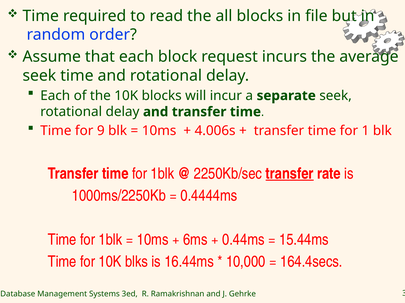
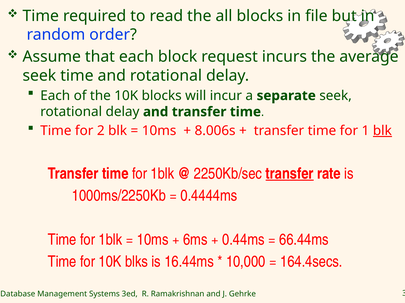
9: 9 -> 2
4.006s: 4.006s -> 8.006s
blk at (382, 131) underline: none -> present
15.44ms: 15.44ms -> 66.44ms
